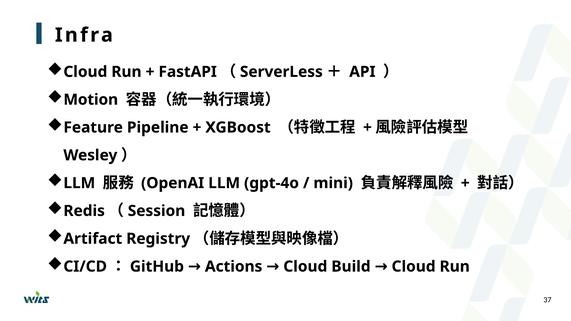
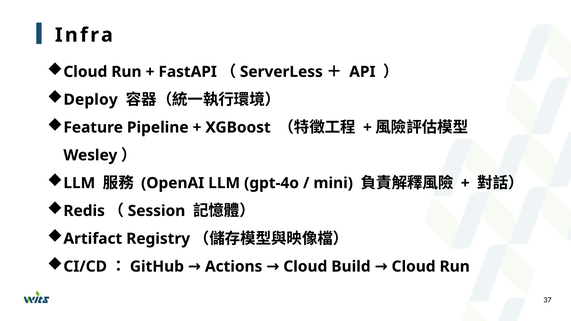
Motion: Motion -> Deploy
